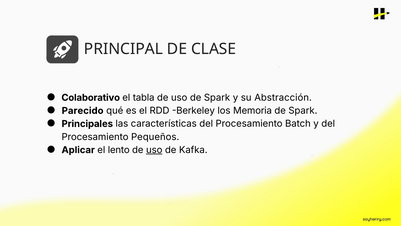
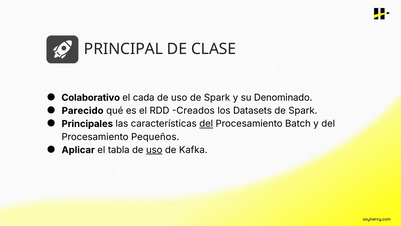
tabla: tabla -> cada
Abstracción: Abstracción -> Denominado
Berkeley: Berkeley -> Creados
Memoria: Memoria -> Datasets
del at (206, 124) underline: none -> present
lento: lento -> tabla
